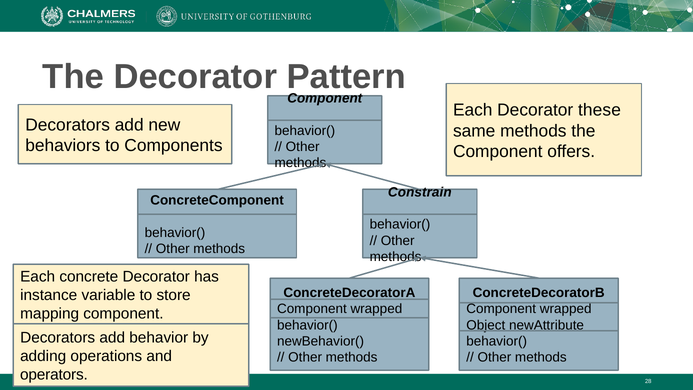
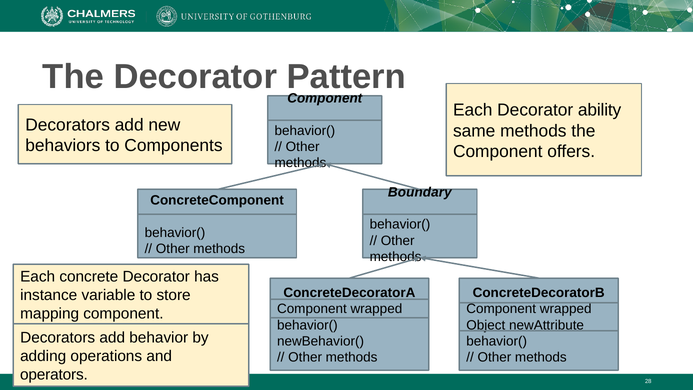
these: these -> ability
Constrain: Constrain -> Boundary
